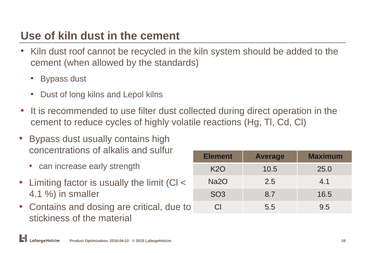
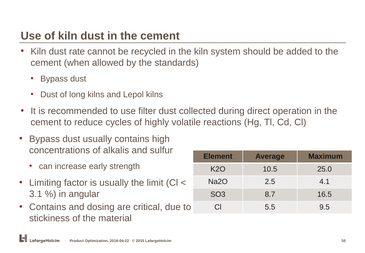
roof: roof -> rate
4.1 at (36, 194): 4.1 -> 3.1
smaller: smaller -> angular
